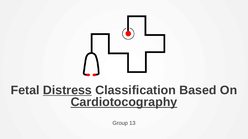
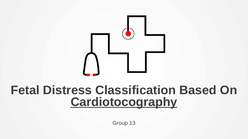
Distress underline: present -> none
